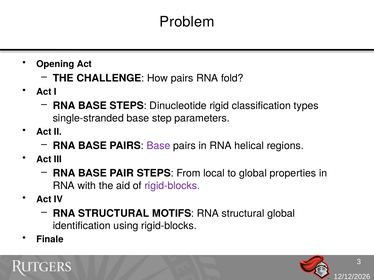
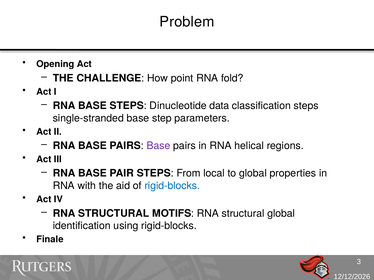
How pairs: pairs -> point
rigid: rigid -> data
classification types: types -> steps
rigid-blocks at (172, 186) colour: purple -> blue
